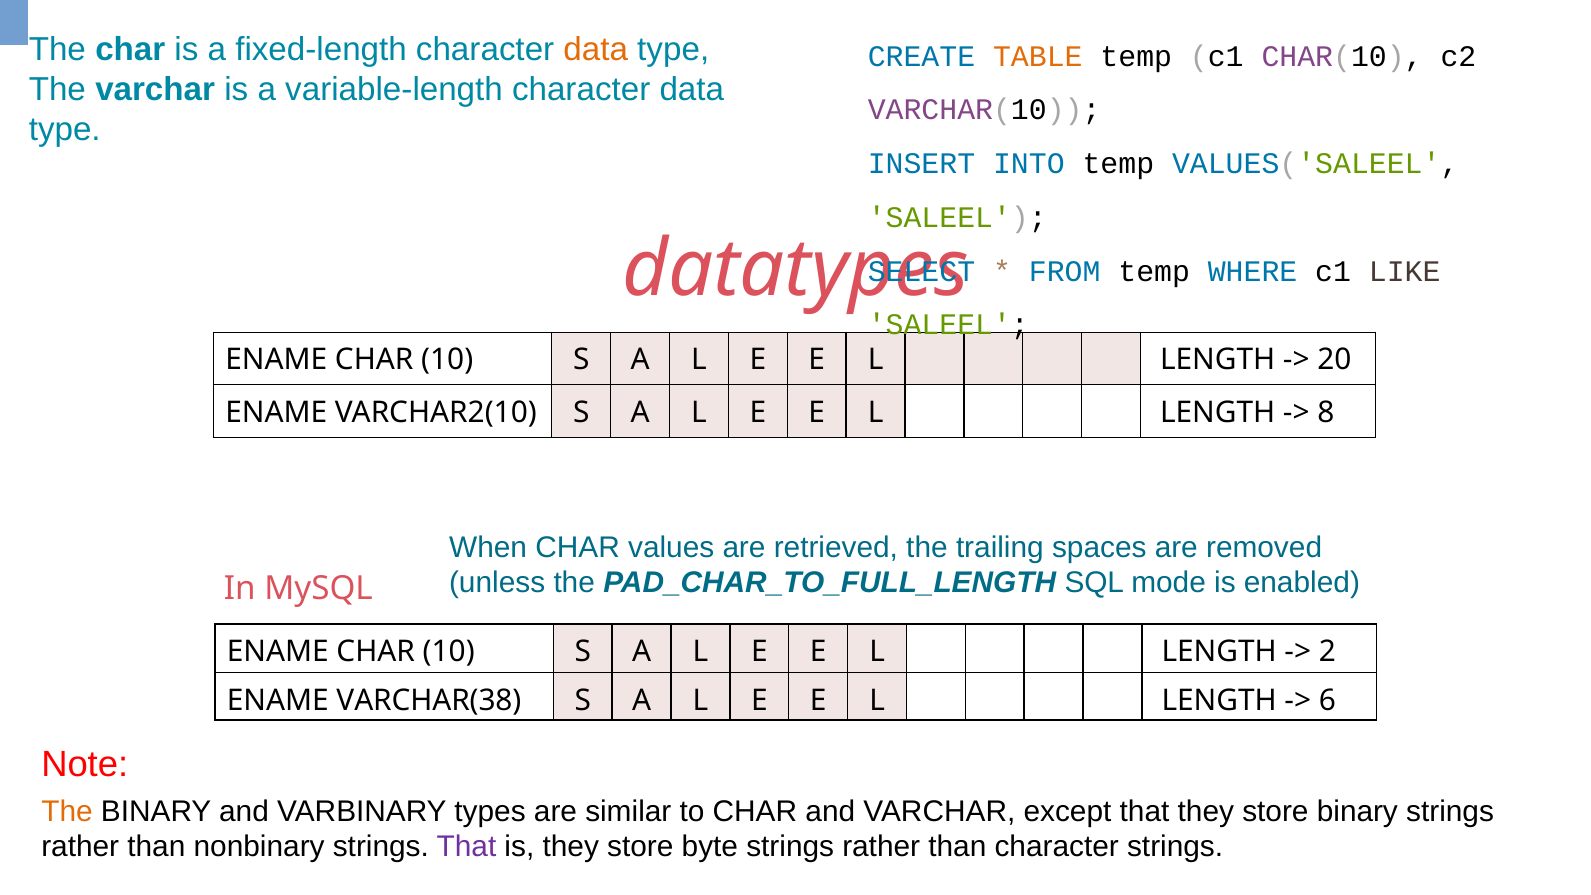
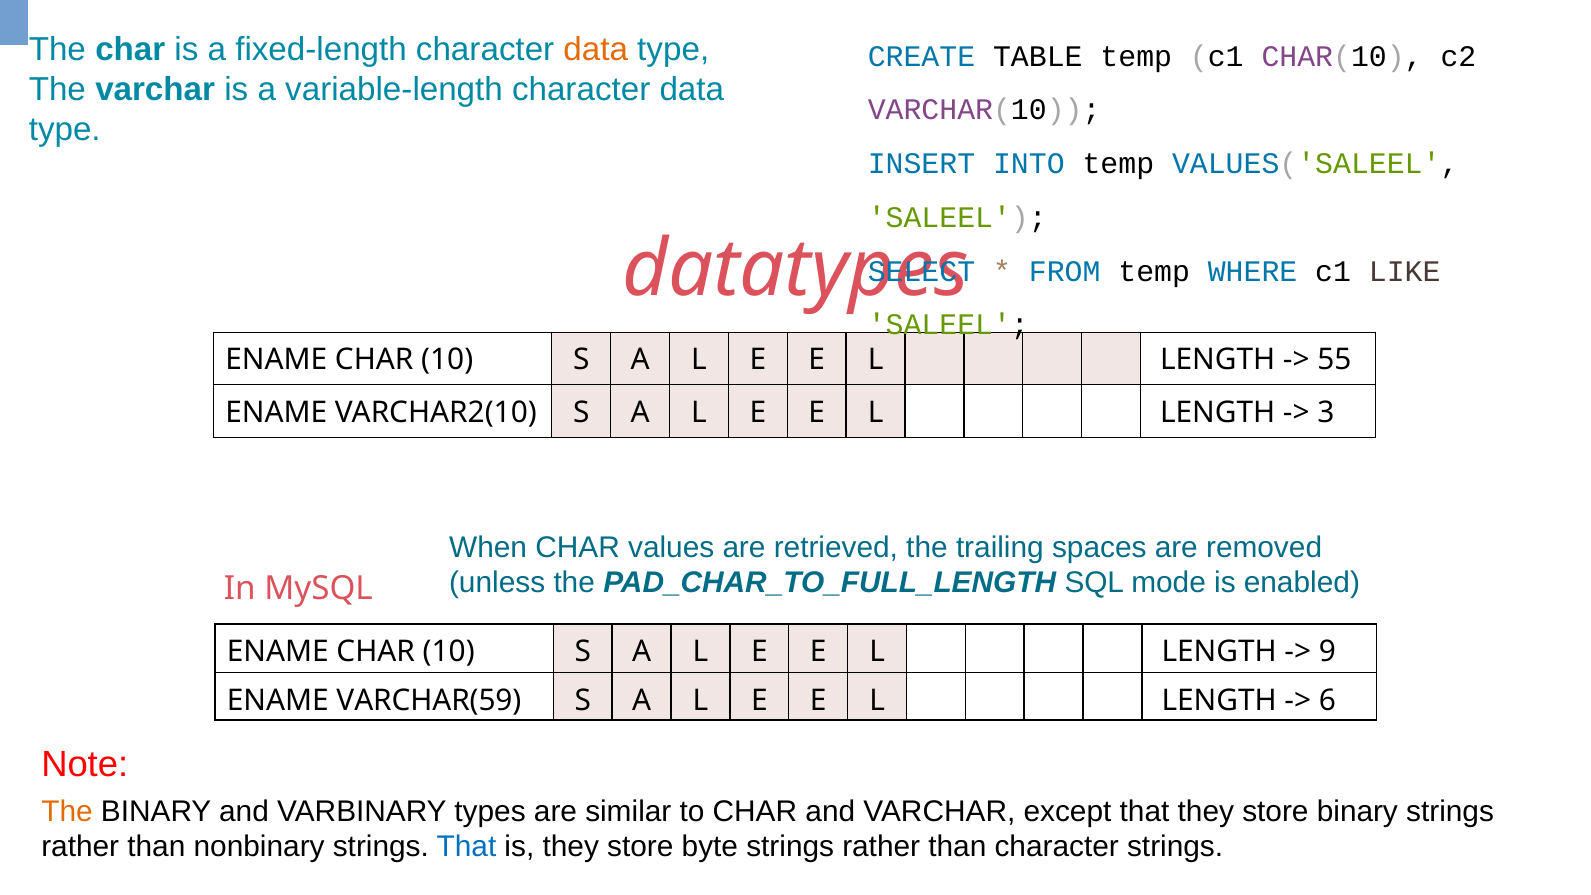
TABLE colour: orange -> black
20: 20 -> 55
8: 8 -> 3
2: 2 -> 9
VARCHAR(38: VARCHAR(38 -> VARCHAR(59
That at (466, 847) colour: purple -> blue
